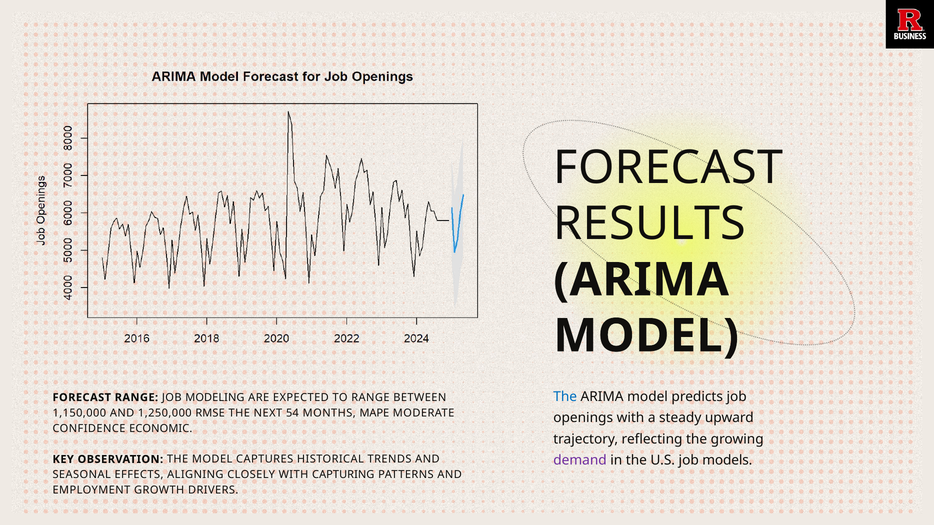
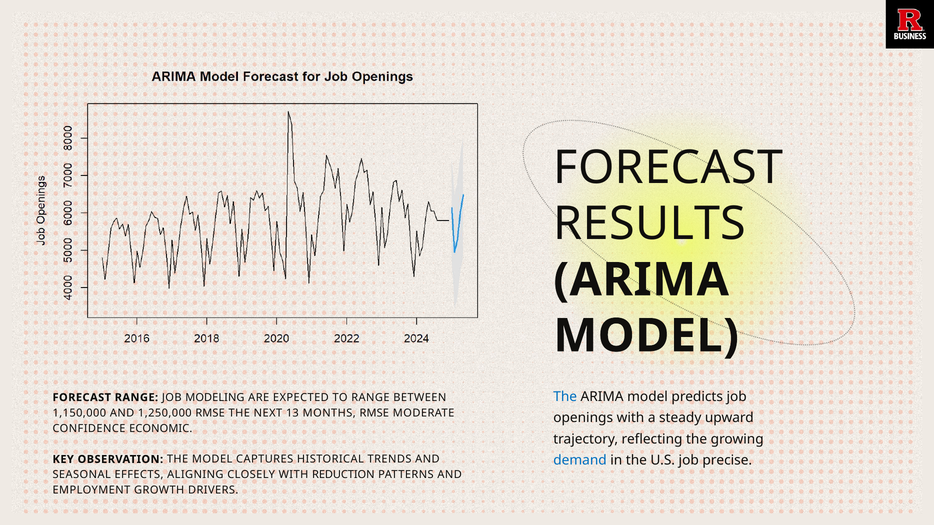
54: 54 -> 13
MONTHS MAPE: MAPE -> RMSE
demand colour: purple -> blue
models: models -> precise
CAPTURING: CAPTURING -> REDUCTION
